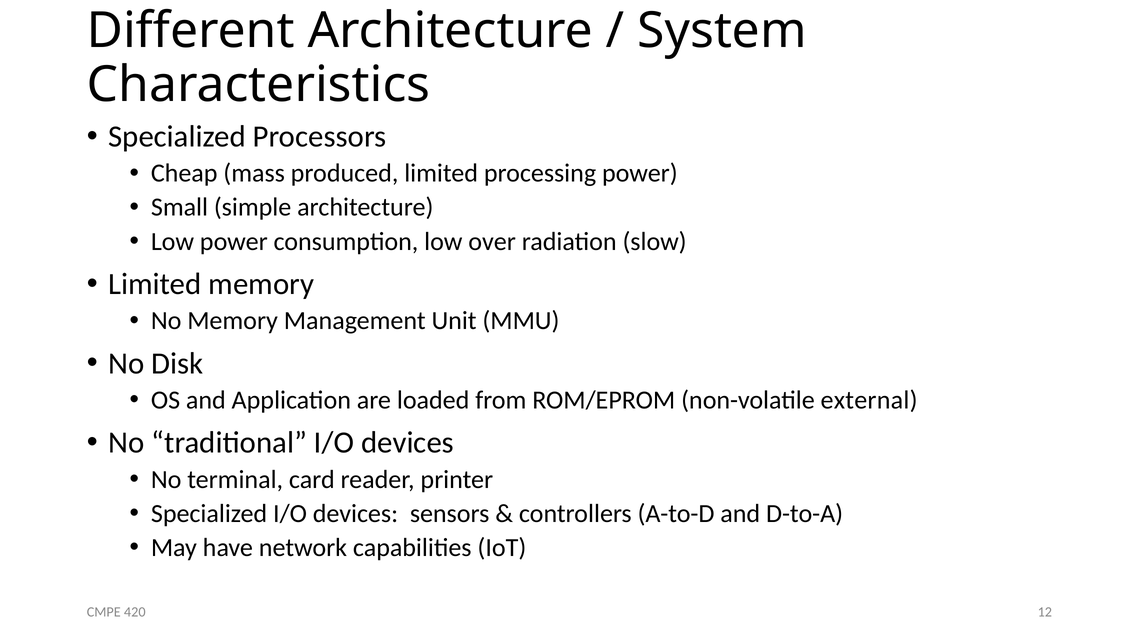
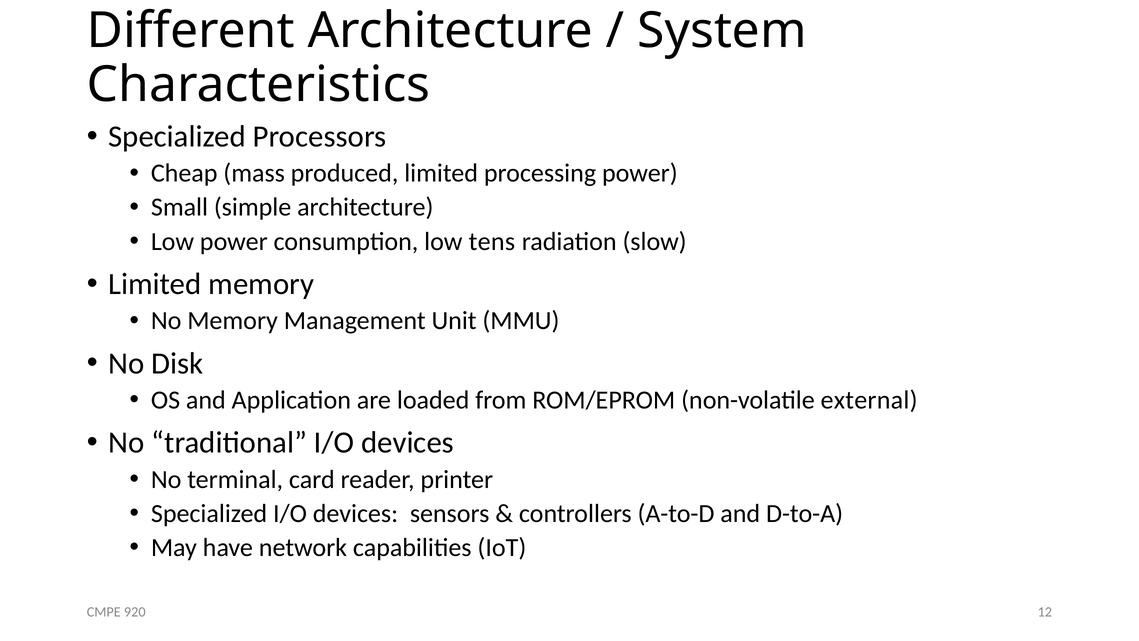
over: over -> tens
420: 420 -> 920
